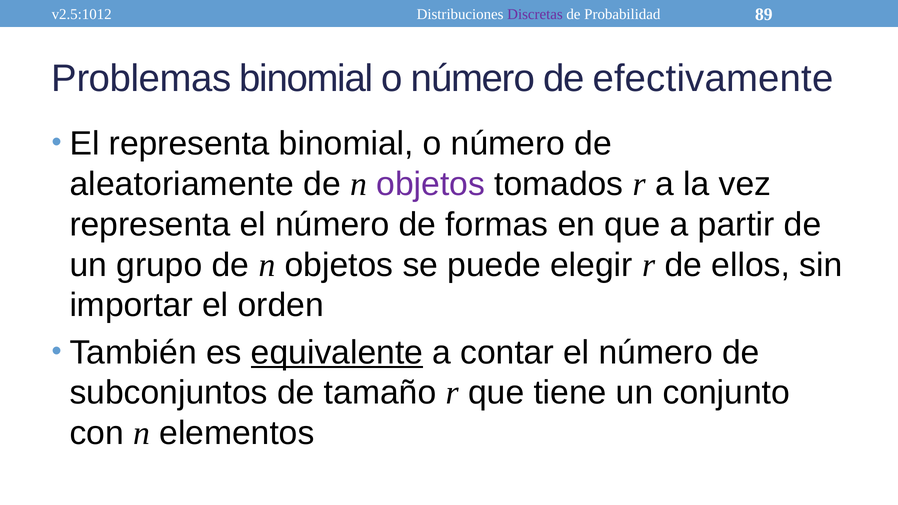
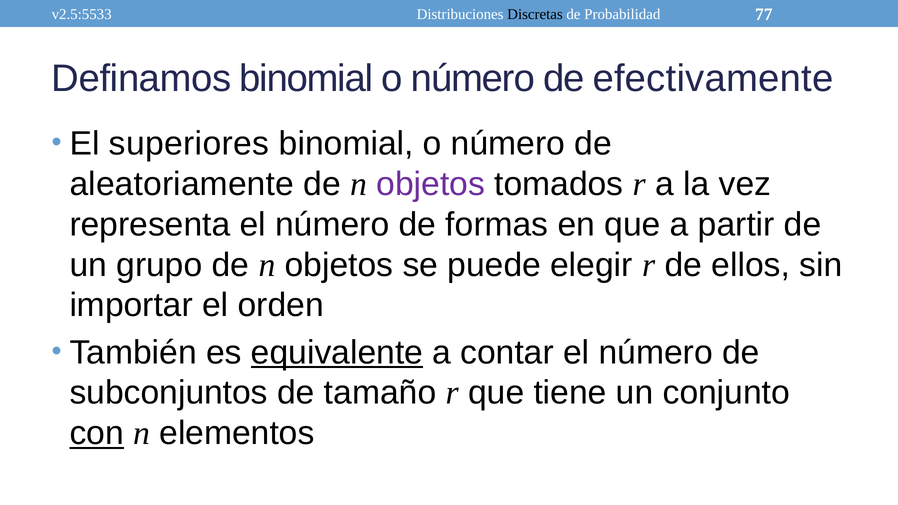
v2.5:1012: v2.5:1012 -> v2.5:5533
Discretas colour: purple -> black
89: 89 -> 77
Problemas: Problemas -> Definamos
El representa: representa -> superiores
con underline: none -> present
